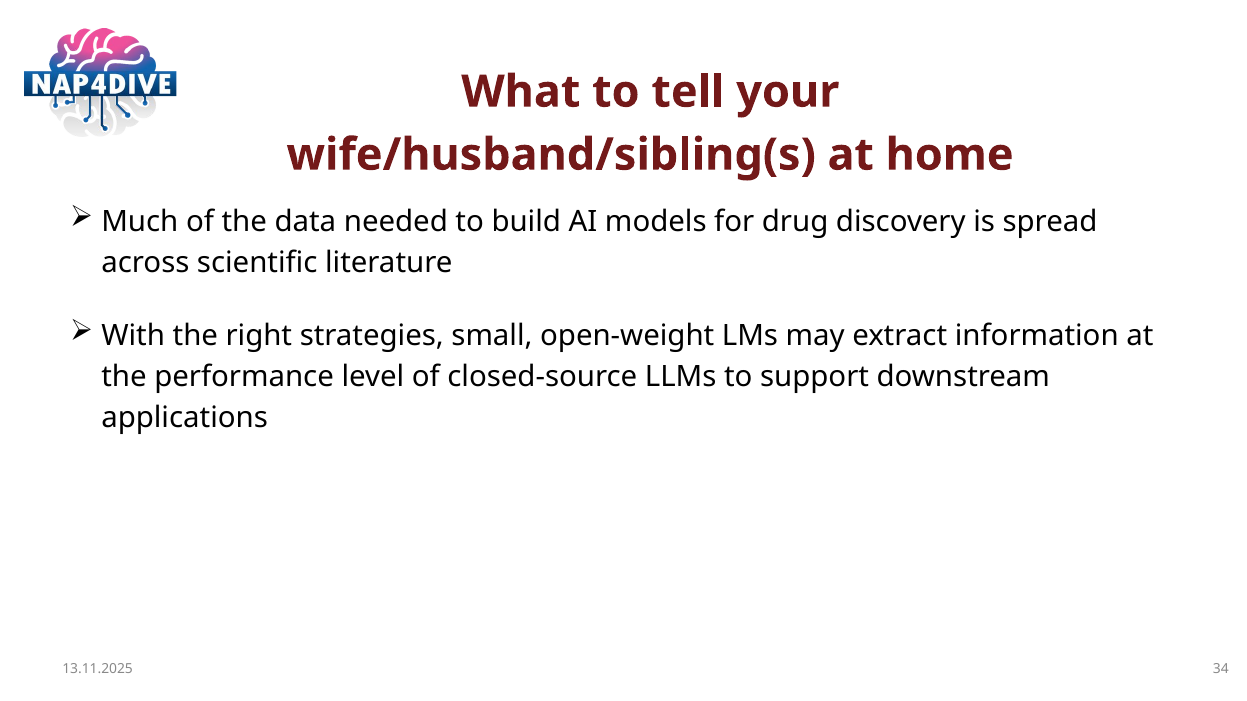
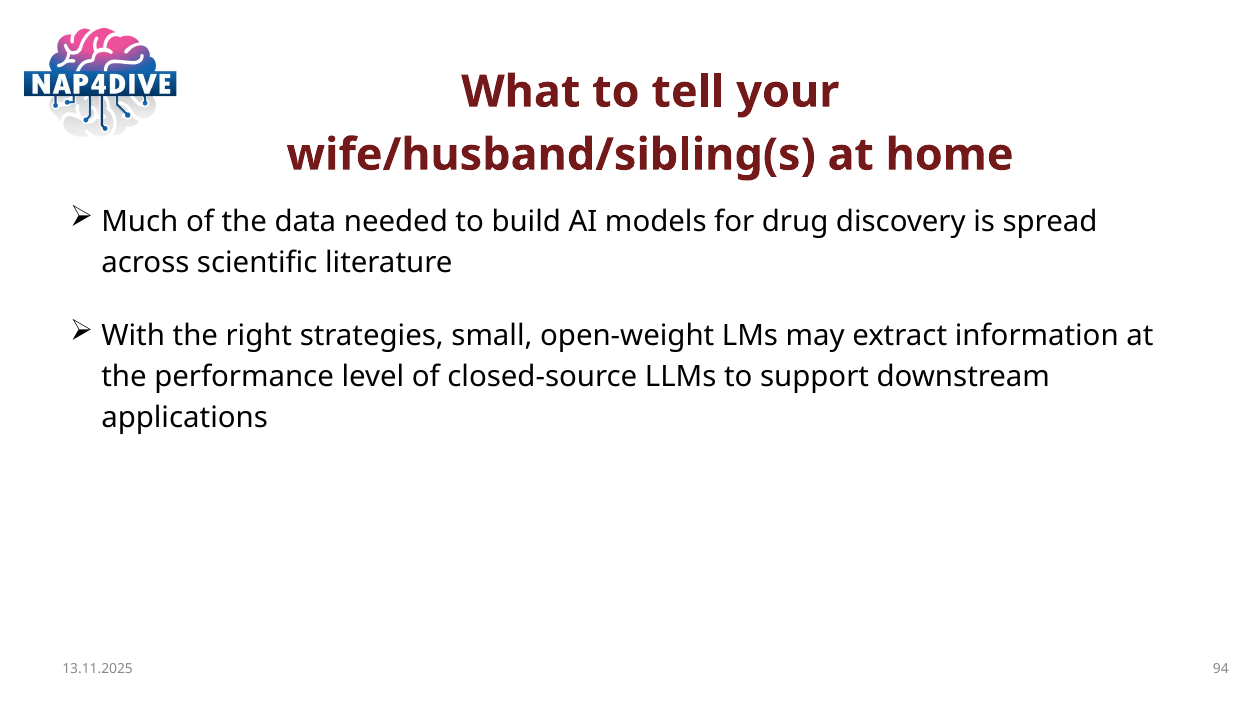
34: 34 -> 94
